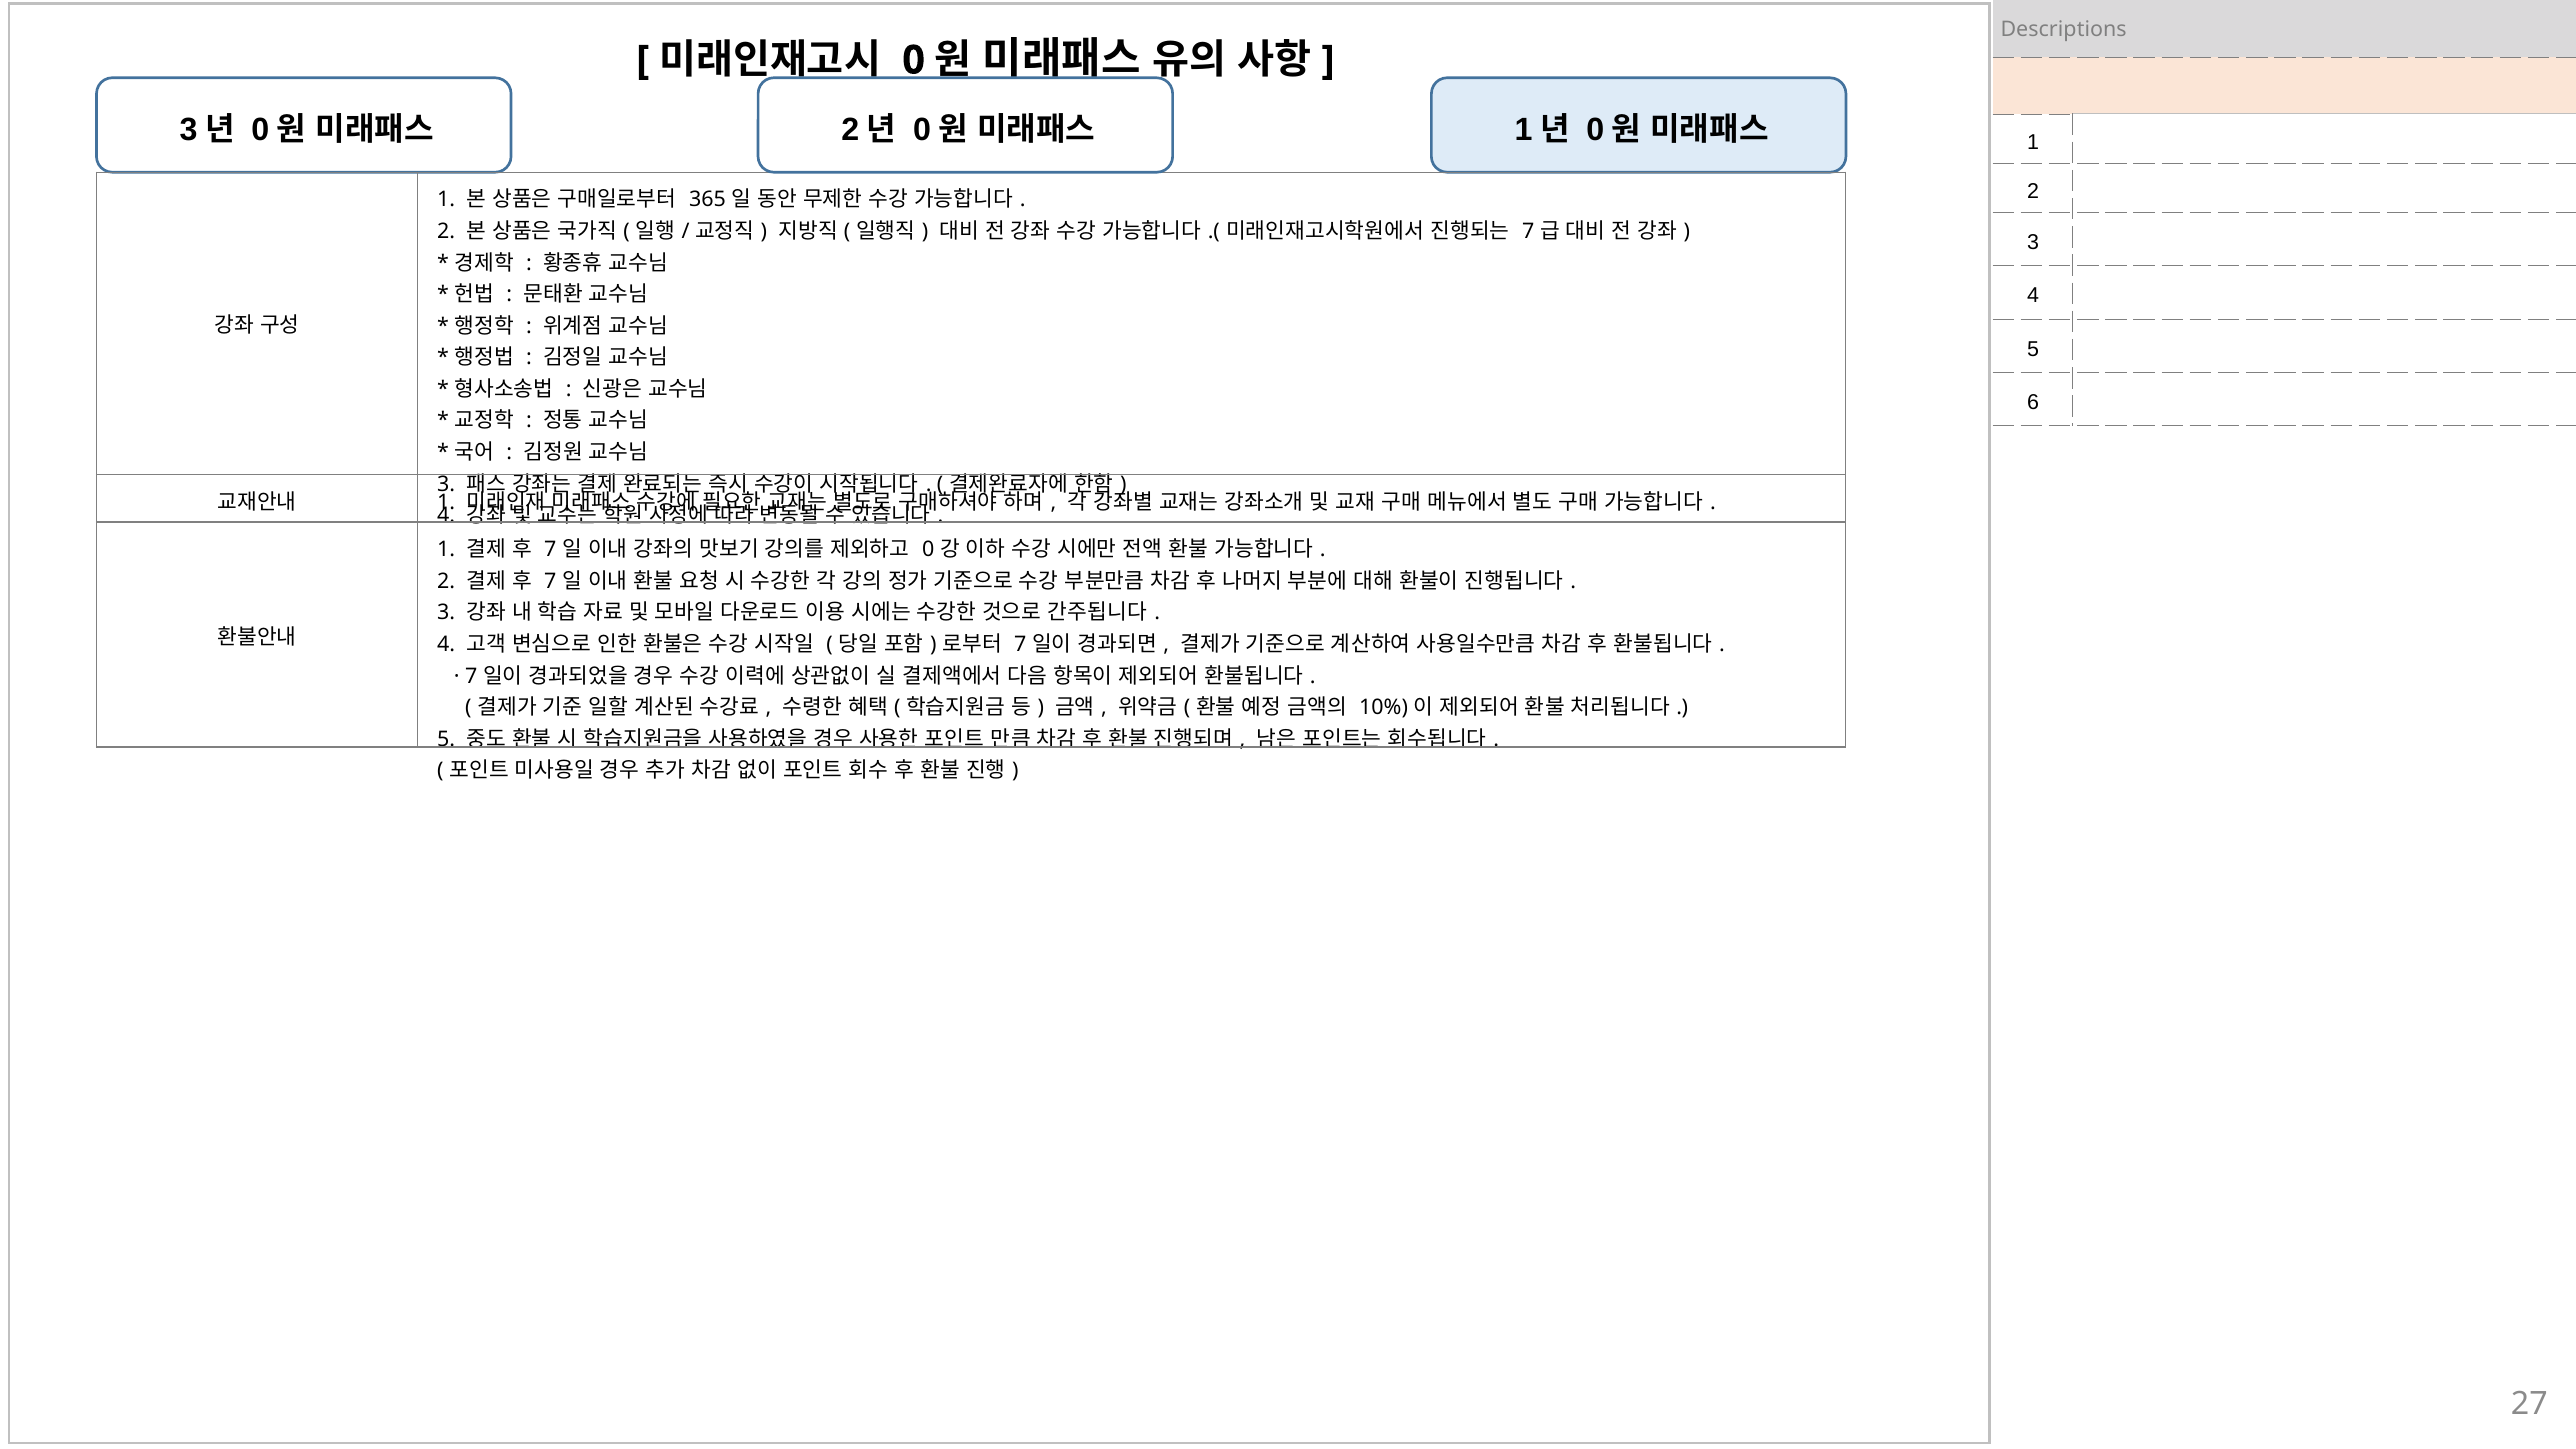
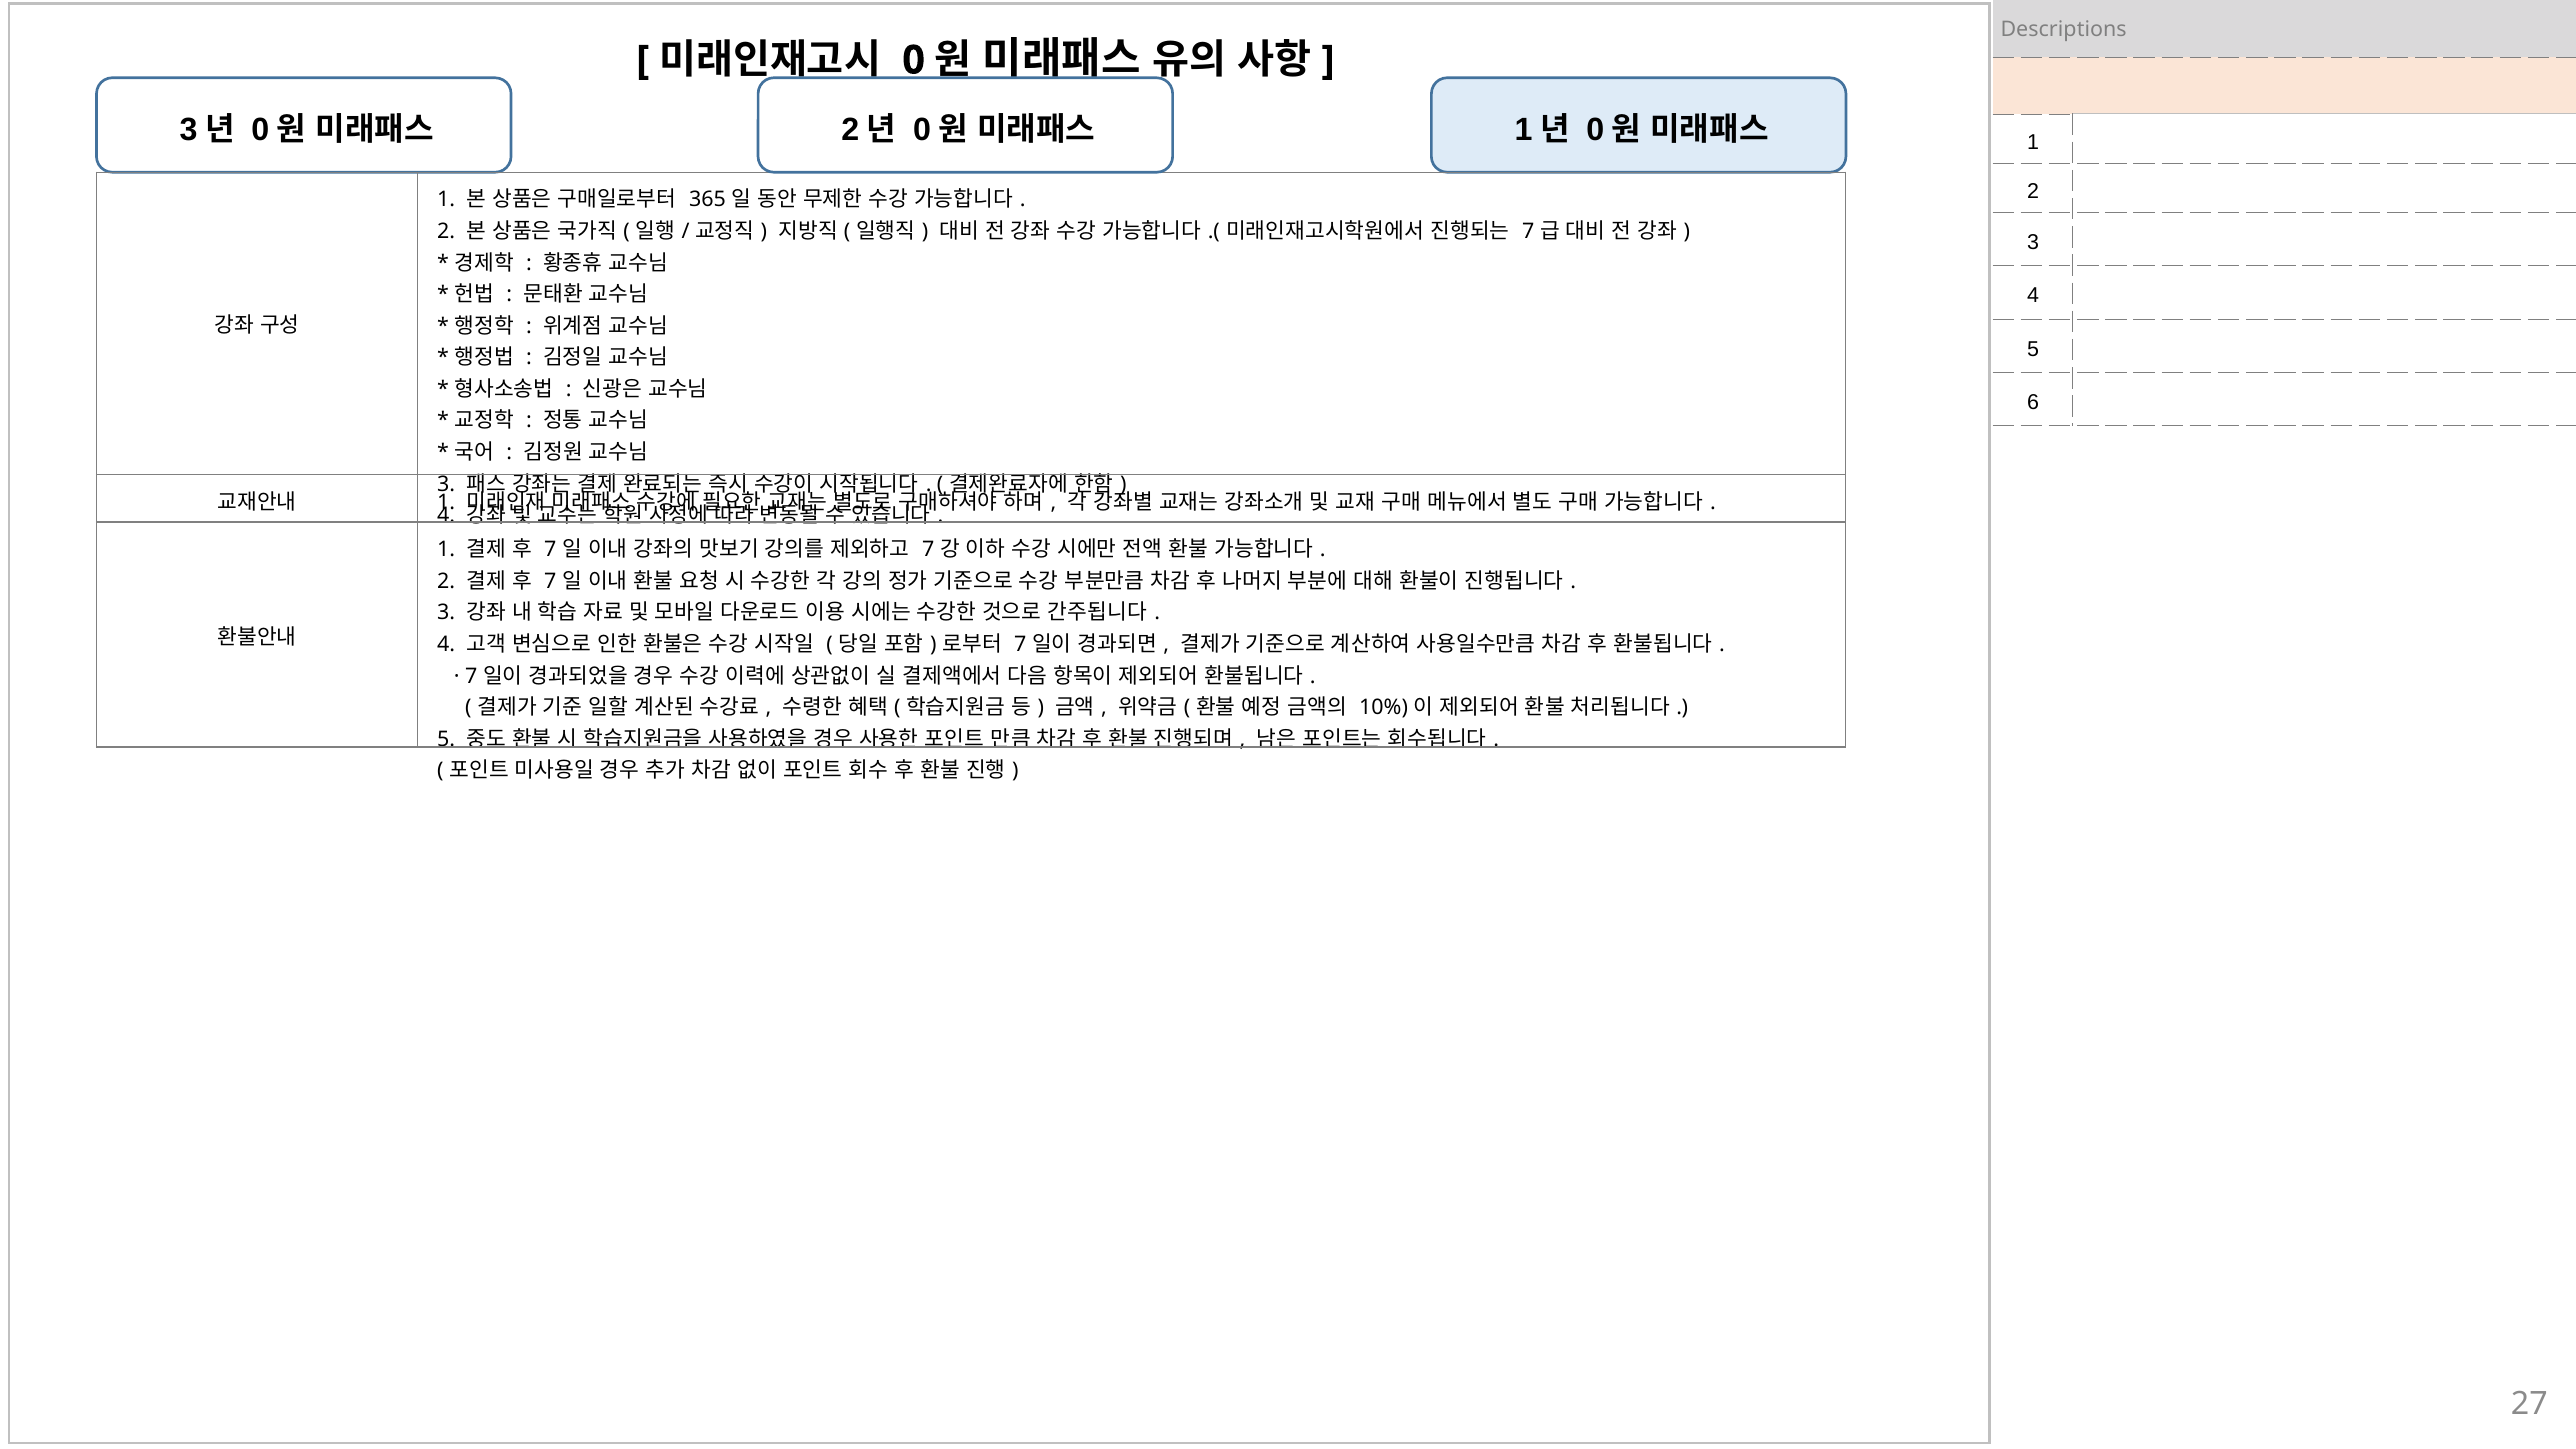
0 at (928, 550): 0 -> 7
